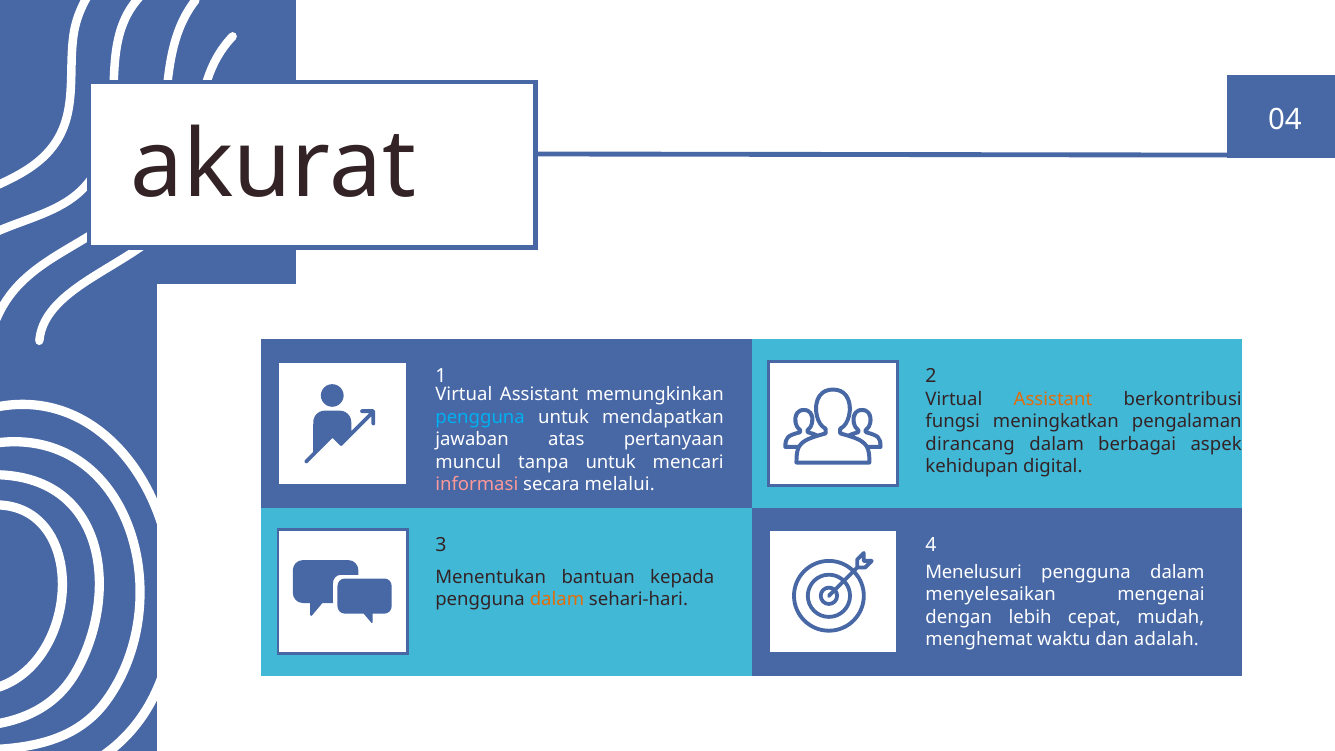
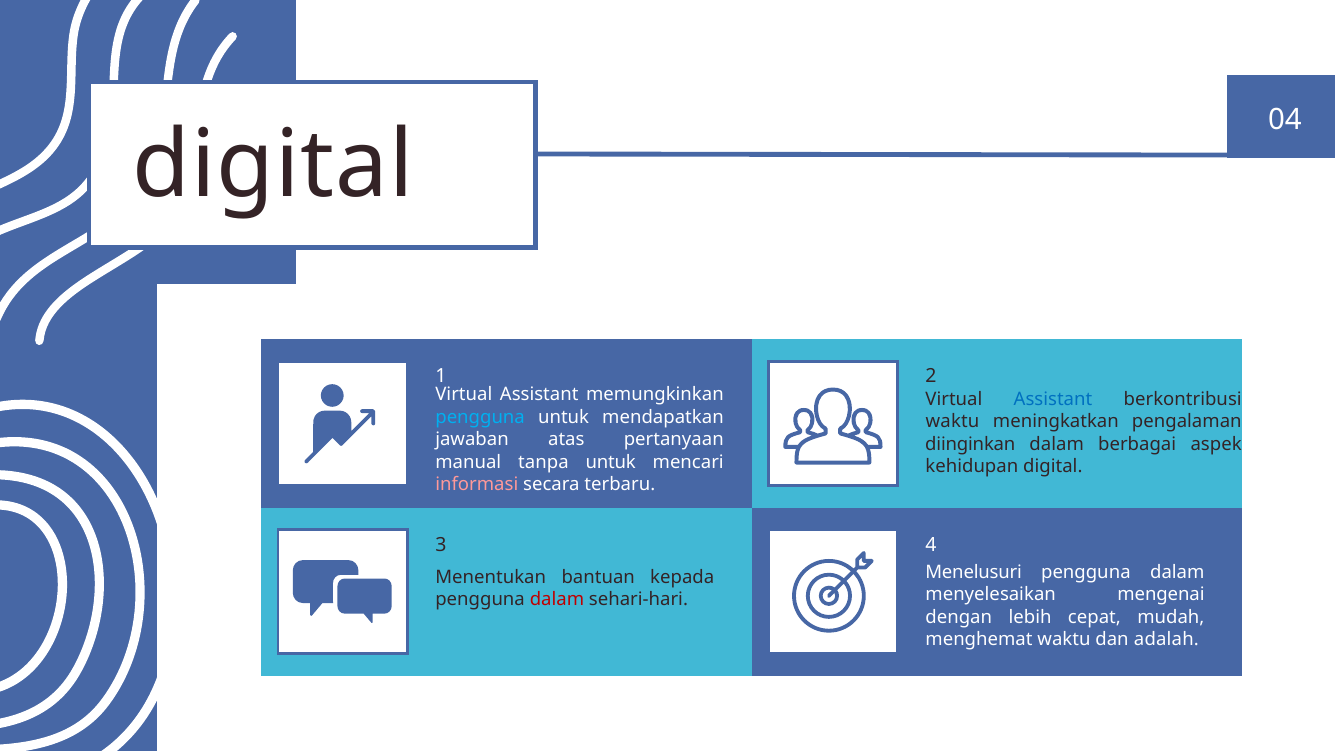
akurat at (274, 165): akurat -> digital
Assistant at (1053, 399) colour: orange -> blue
fungsi at (953, 422): fungsi -> waktu
dirancang: dirancang -> diinginkan
muncul: muncul -> manual
melalui: melalui -> terbaru
dalam at (557, 599) colour: orange -> red
